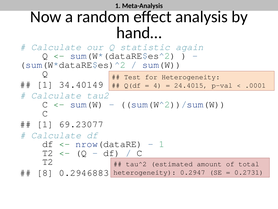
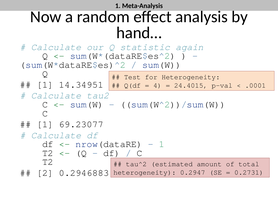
34.40149: 34.40149 -> 14.34951
8: 8 -> 2
